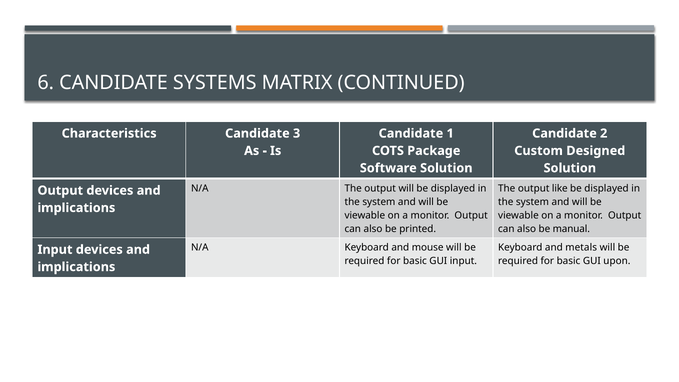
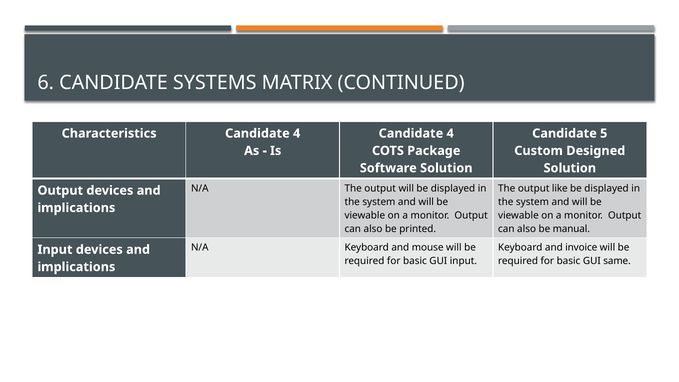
Characteristics Candidate 3: 3 -> 4
1 at (450, 133): 1 -> 4
2: 2 -> 5
metals: metals -> invoice
upon: upon -> same
